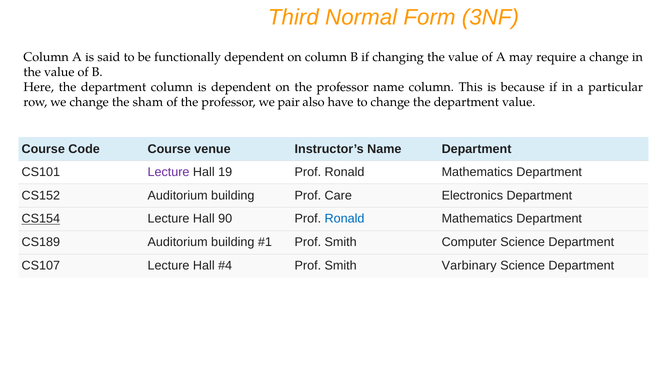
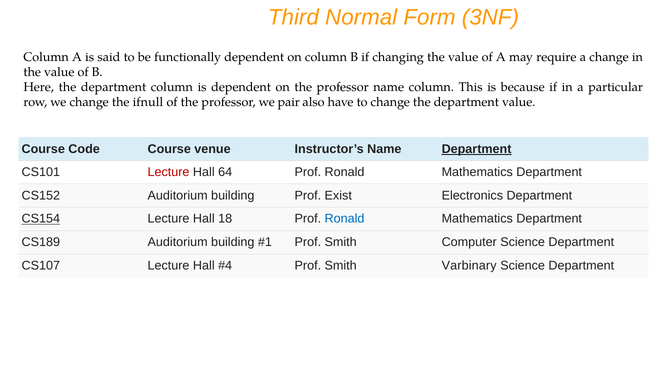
sham: sham -> ifnull
Department at (477, 149) underline: none -> present
Lecture at (169, 172) colour: purple -> red
19: 19 -> 64
Care: Care -> Exist
90: 90 -> 18
